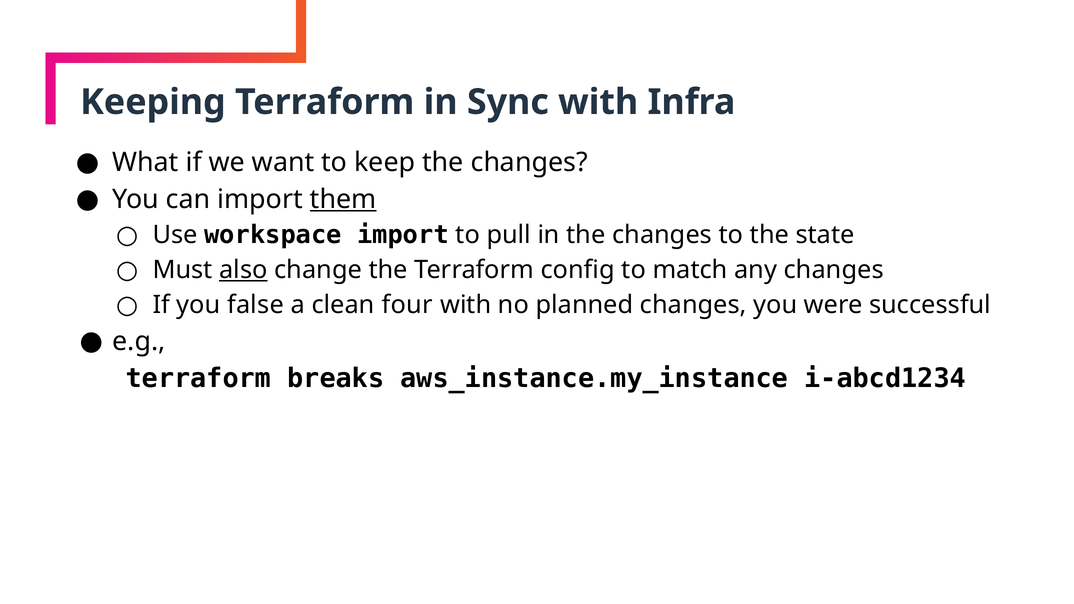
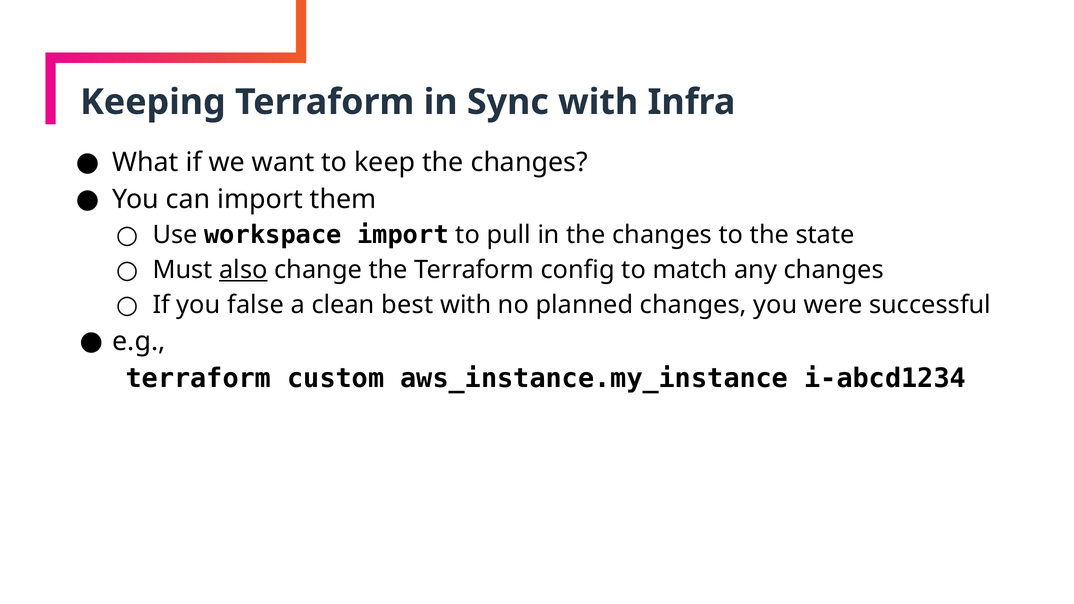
them underline: present -> none
four: four -> best
breaks: breaks -> custom
